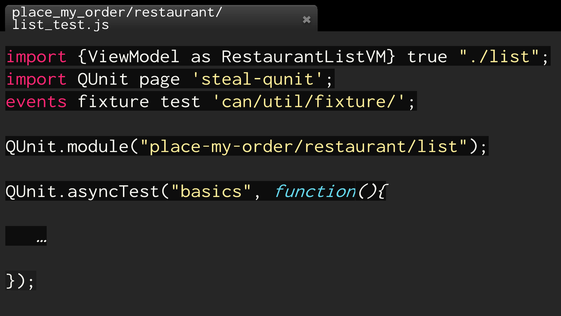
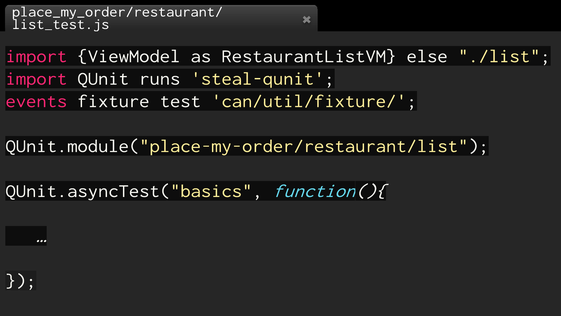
true: true -> else
page: page -> runs
